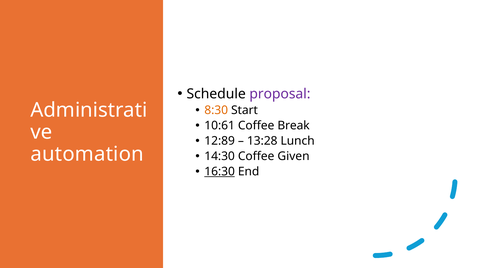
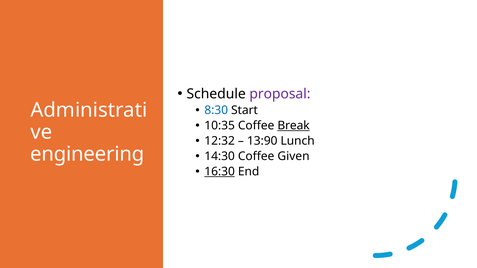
8:30 colour: orange -> blue
10:61: 10:61 -> 10:35
Break underline: none -> present
12:89: 12:89 -> 12:32
13:28: 13:28 -> 13:90
automation: automation -> engineering
